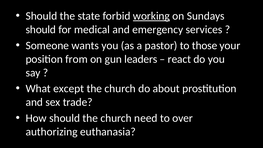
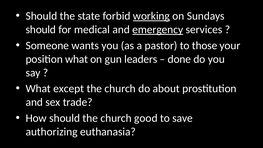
emergency underline: none -> present
position from: from -> what
react: react -> done
need: need -> good
over: over -> save
